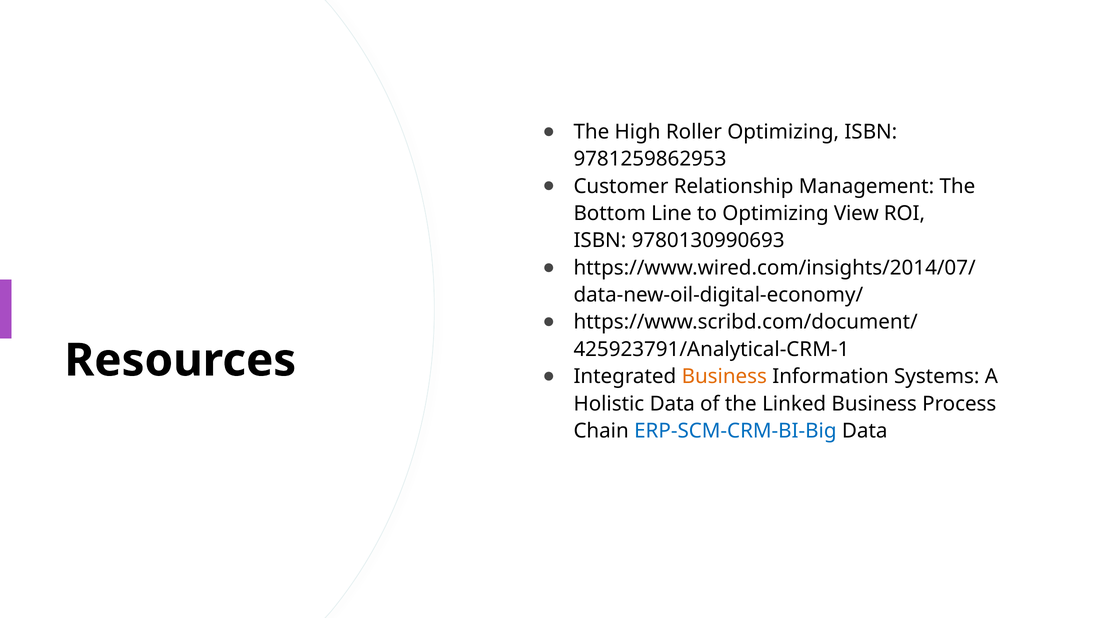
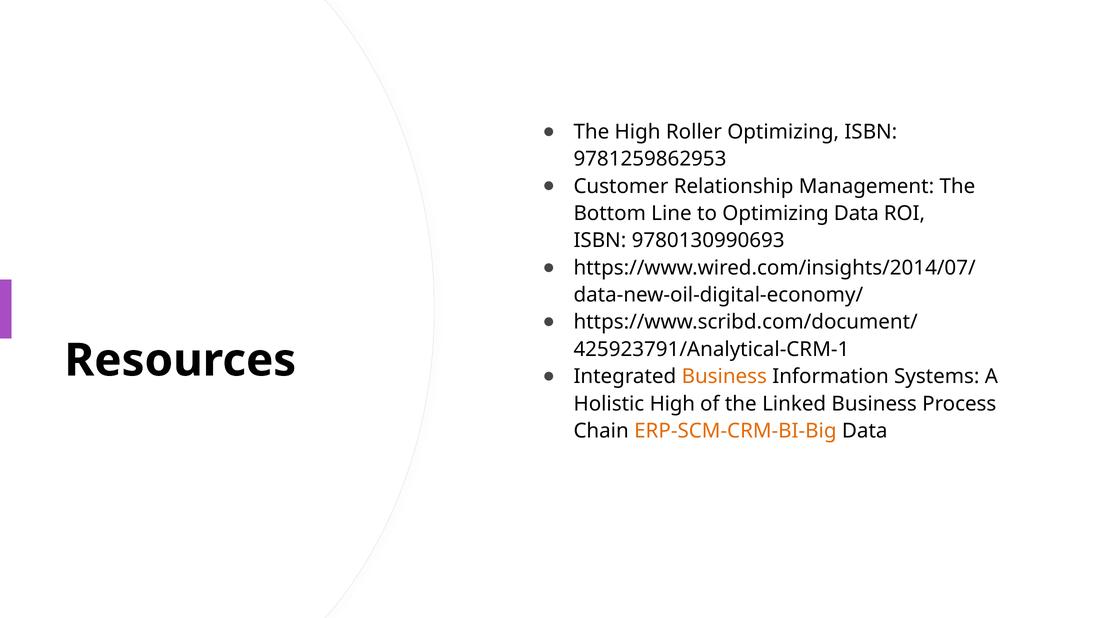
Optimizing View: View -> Data
Holistic Data: Data -> High
ERP-SCM-CRM-BI-Big colour: blue -> orange
